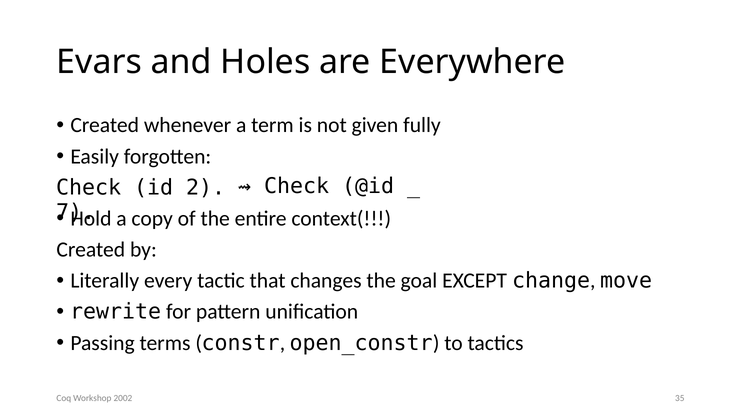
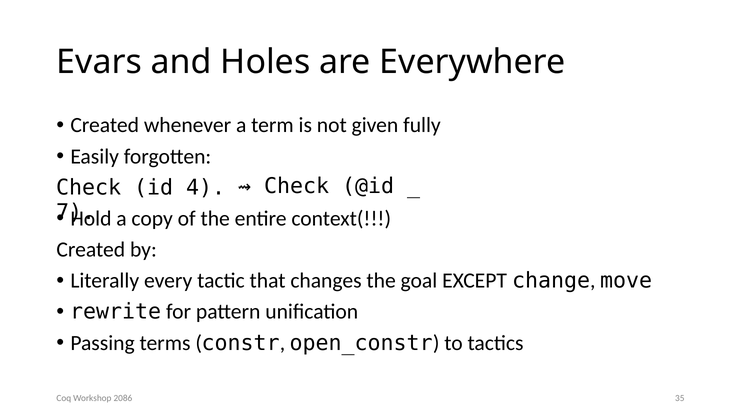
2: 2 -> 4
2002: 2002 -> 2086
